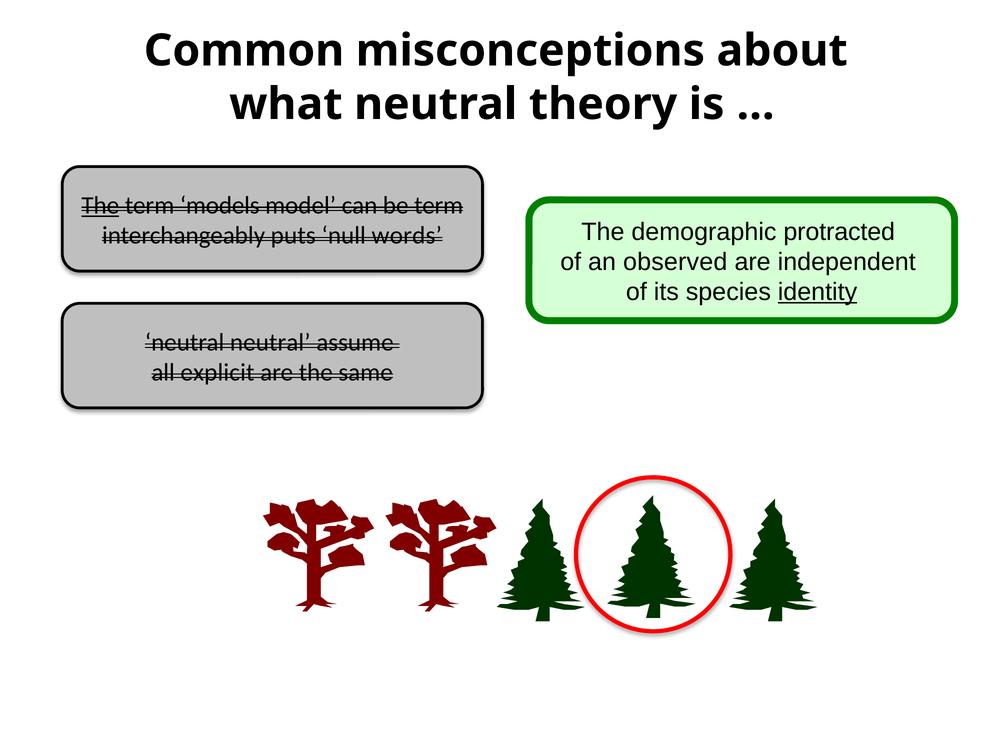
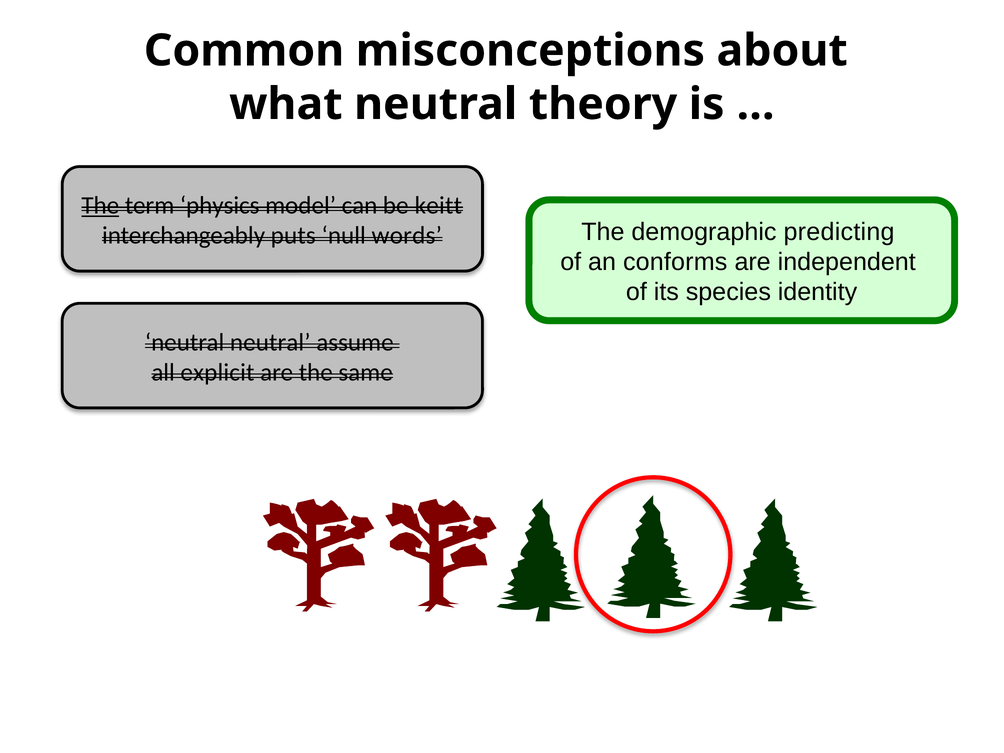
models: models -> physics
be term: term -> keitt
protracted: protracted -> predicting
observed: observed -> conforms
identity underline: present -> none
